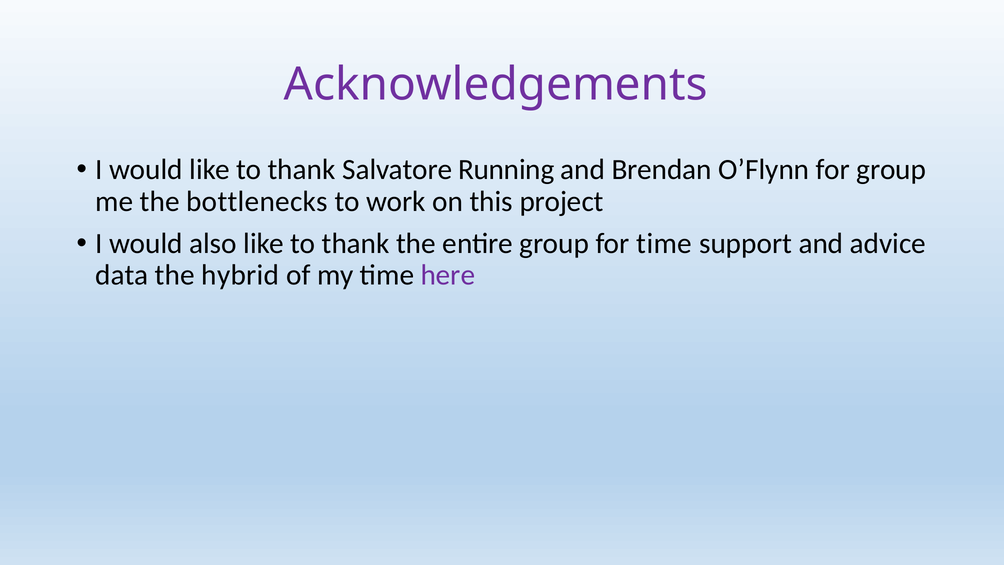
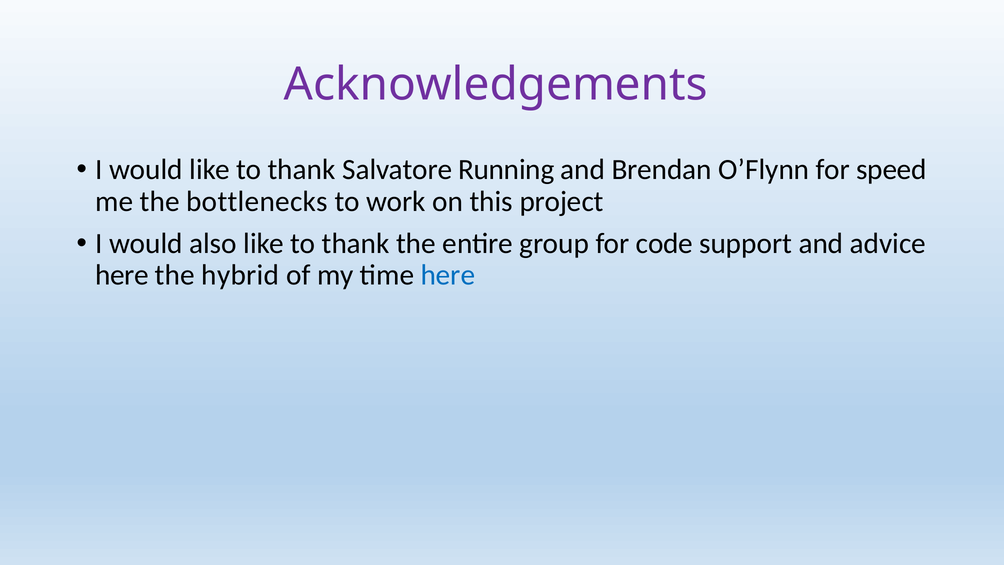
for group: group -> speed
for time: time -> code
data at (122, 275): data -> here
here at (448, 275) colour: purple -> blue
